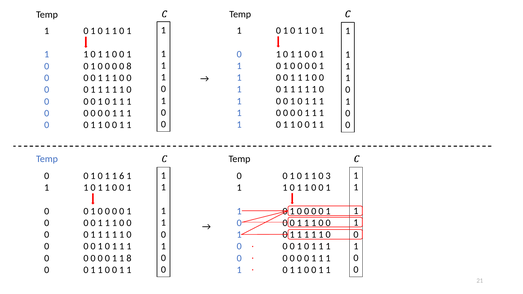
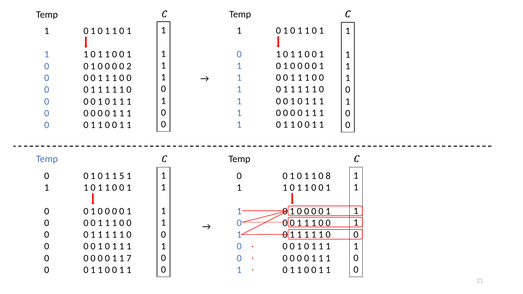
0 8: 8 -> 2
6: 6 -> 5
3: 3 -> 8
1 8: 8 -> 7
